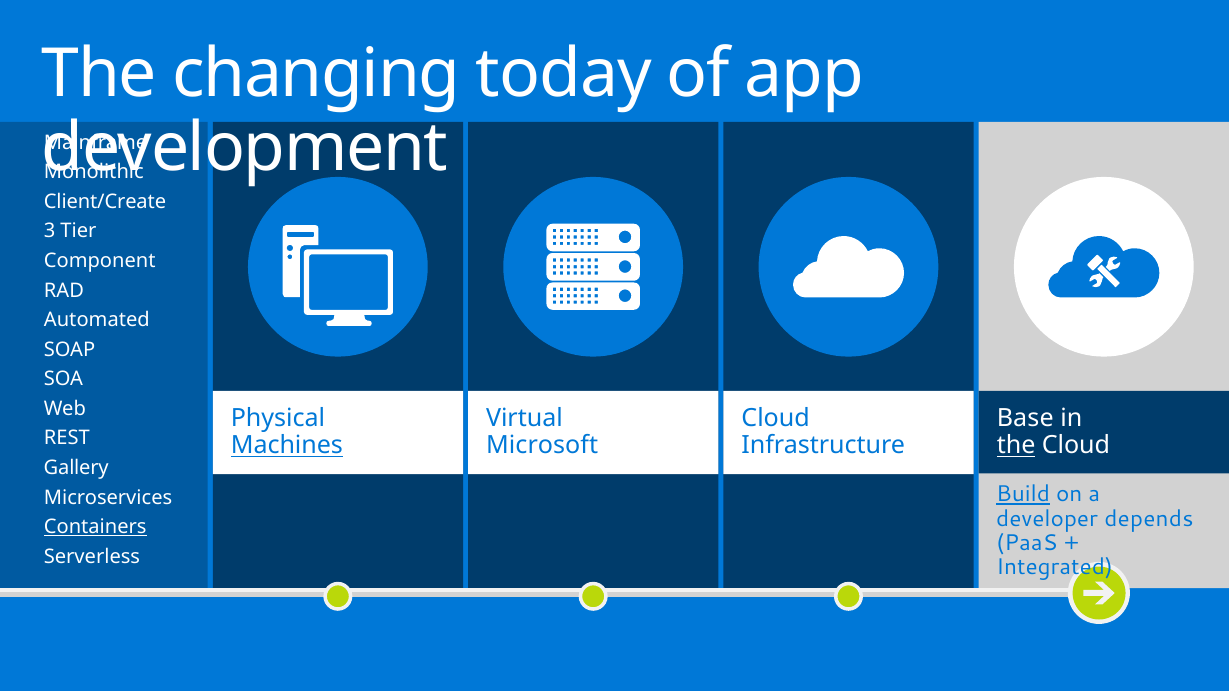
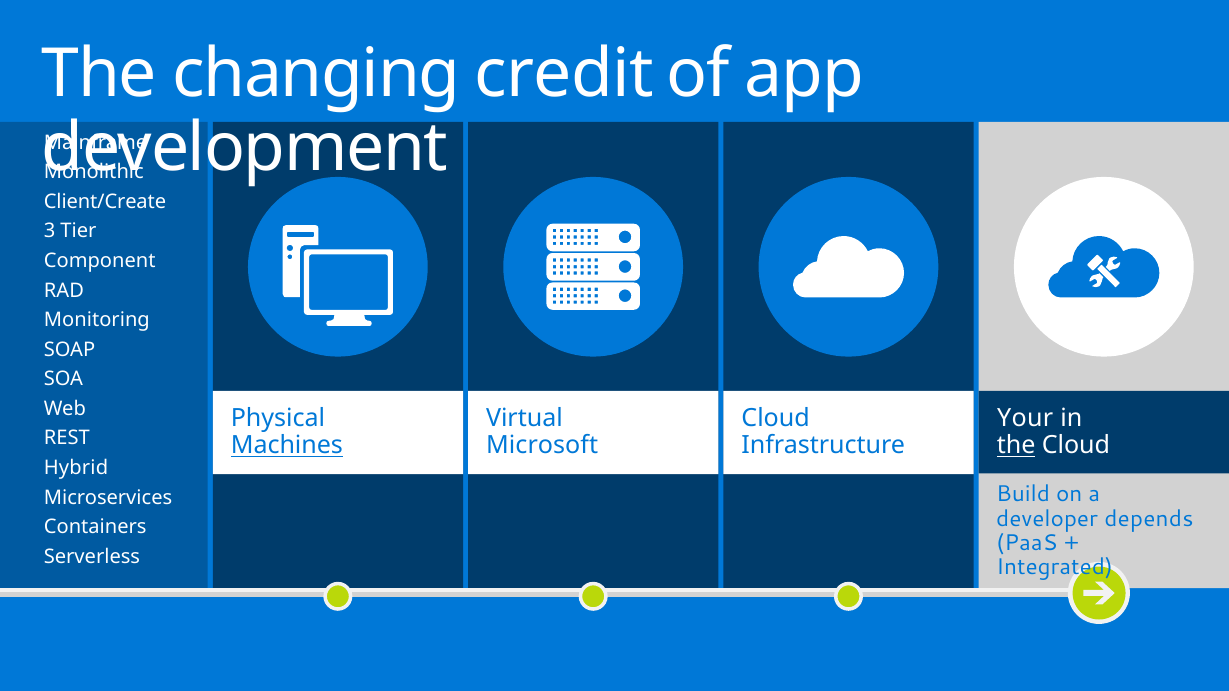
today: today -> credit
Automated: Automated -> Monitoring
Base: Base -> Your
Gallery: Gallery -> Hybrid
Build underline: present -> none
Containers underline: present -> none
